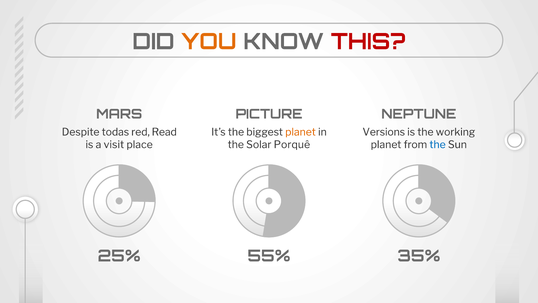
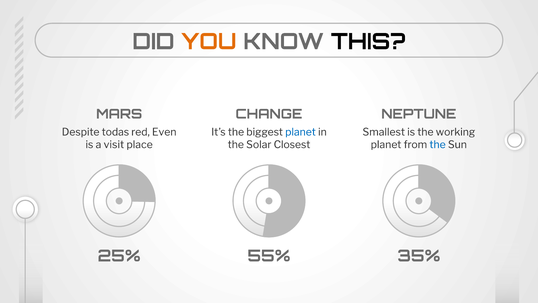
THIS colour: red -> black
PICTURE: PICTURE -> CHANGE
Read: Read -> Even
planet at (301, 132) colour: orange -> blue
Versions: Versions -> Smallest
Porquê: Porquê -> Closest
